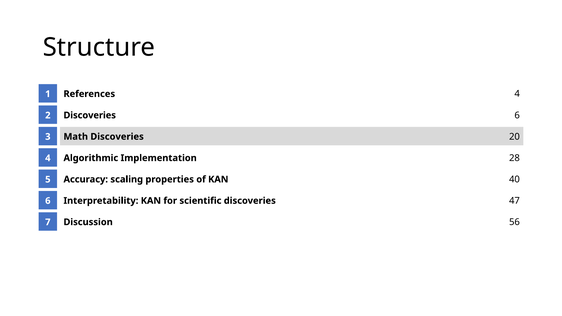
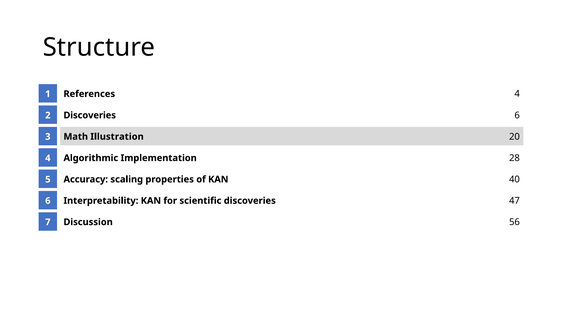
Math Discoveries: Discoveries -> Illustration
